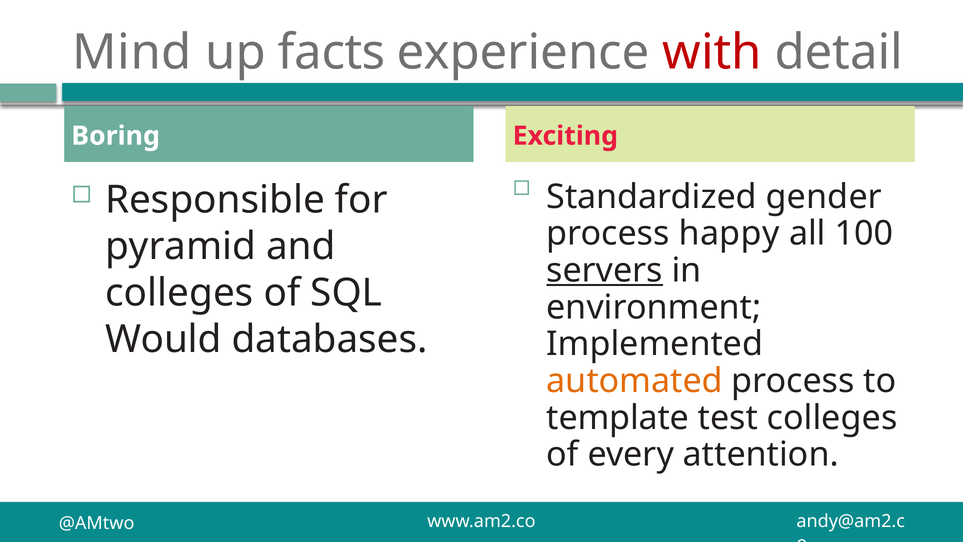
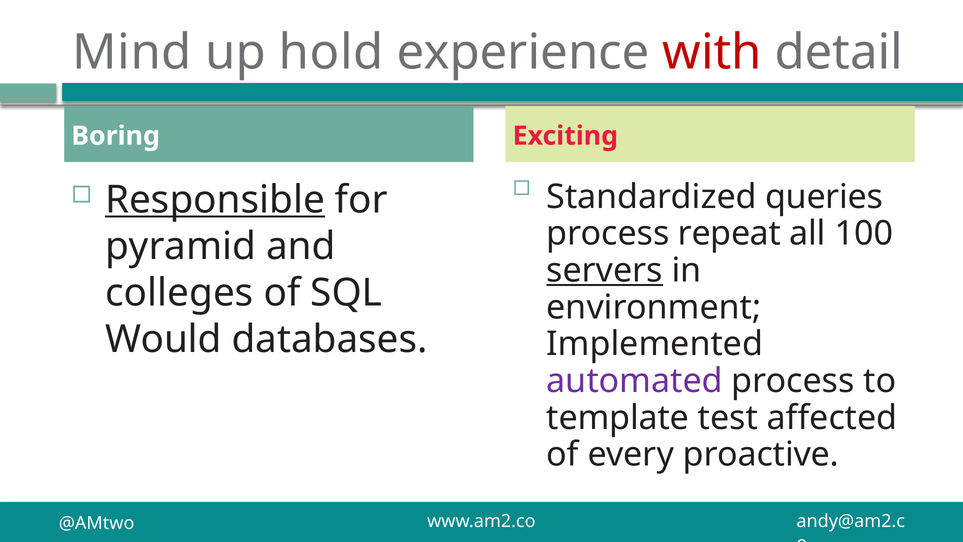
facts: facts -> hold
gender: gender -> queries
Responsible underline: none -> present
happy: happy -> repeat
automated colour: orange -> purple
test colleges: colleges -> affected
attention: attention -> proactive
